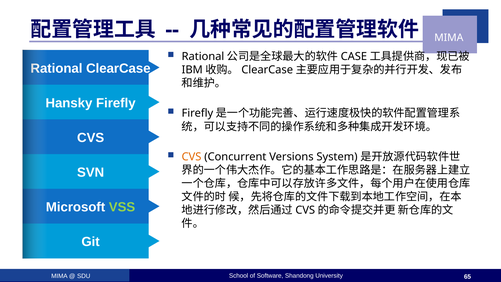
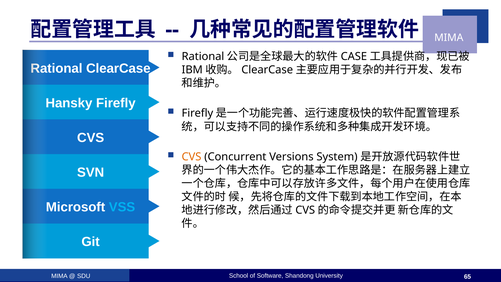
VSS colour: light green -> light blue
